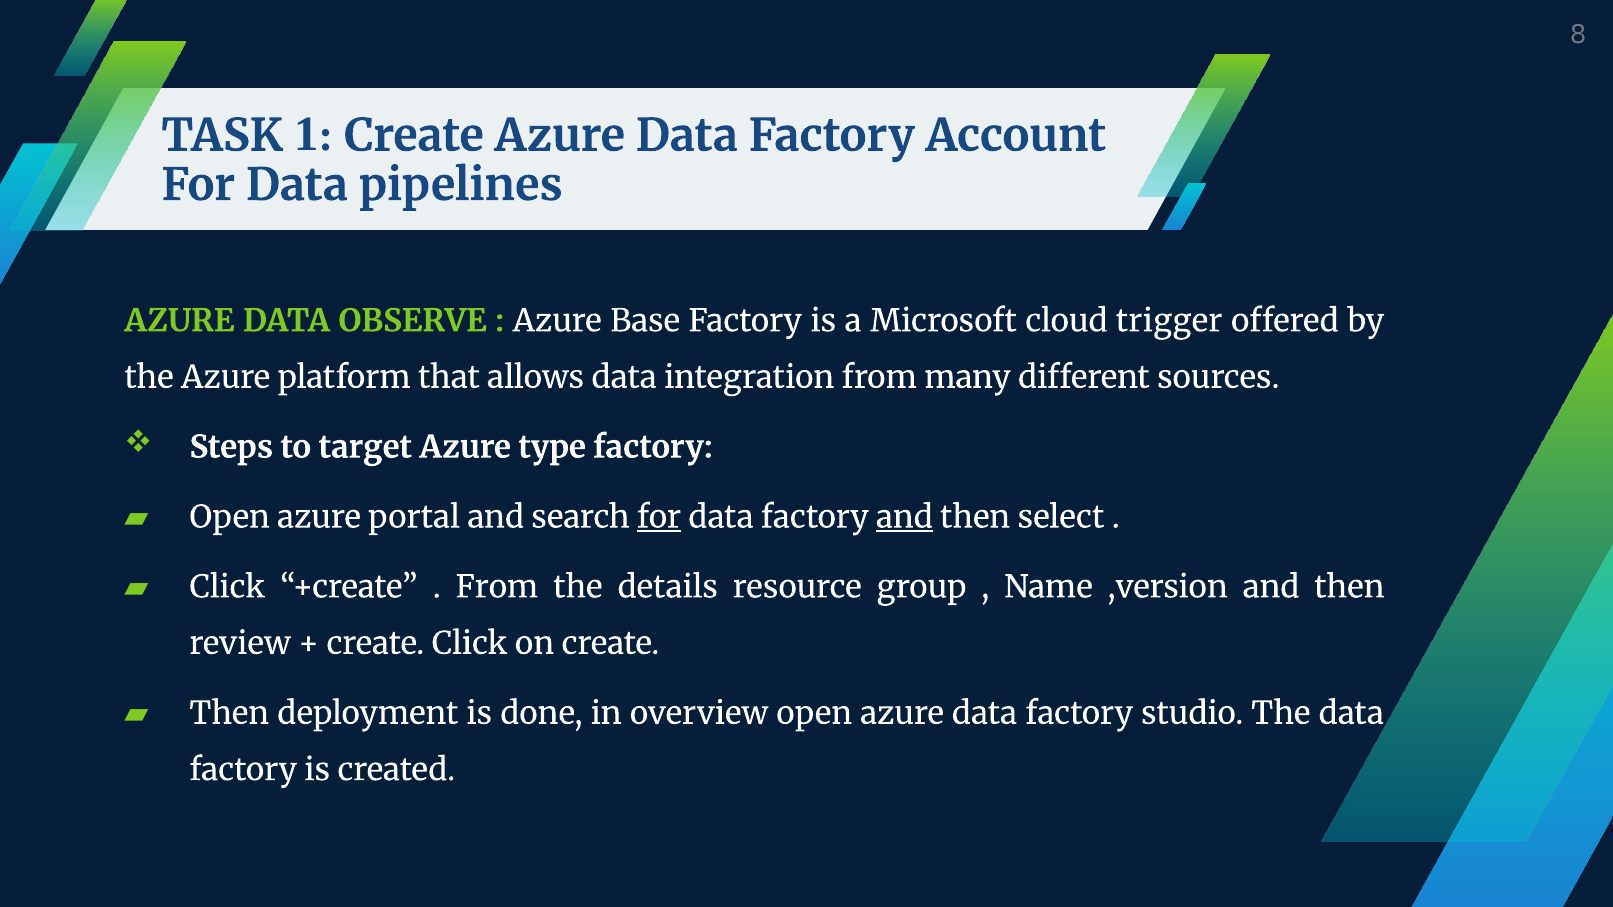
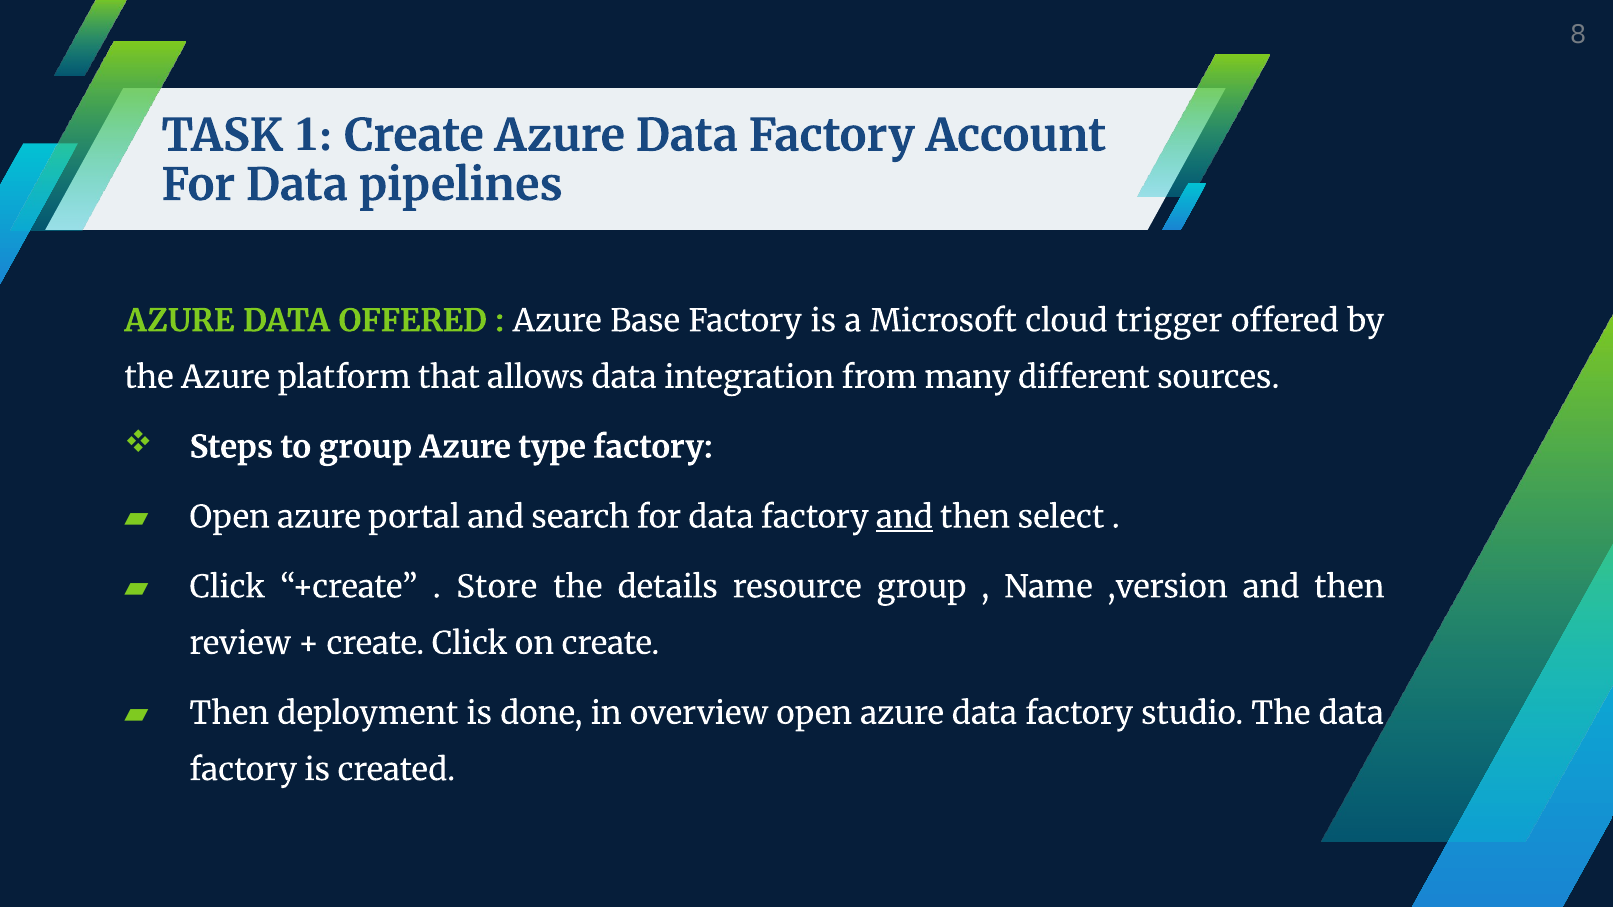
DATA OBSERVE: OBSERVE -> OFFERED
to target: target -> group
for at (659, 517) underline: present -> none
From at (497, 587): From -> Store
